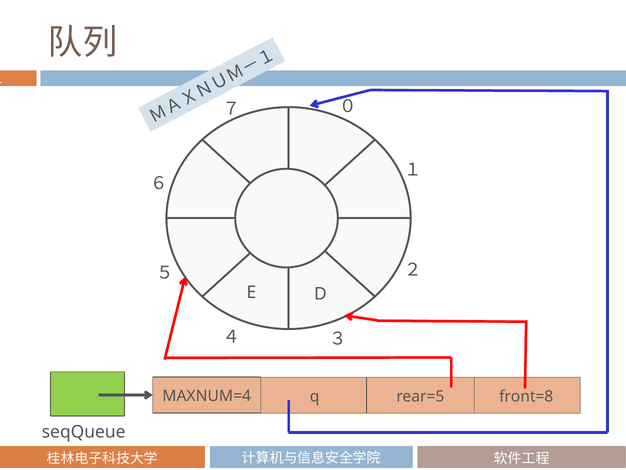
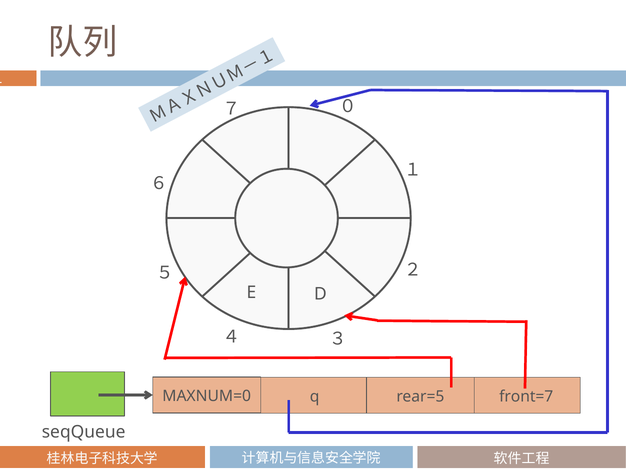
MAXNUM=4: MAXNUM=4 -> MAXNUM=0
front=8: front=8 -> front=7
